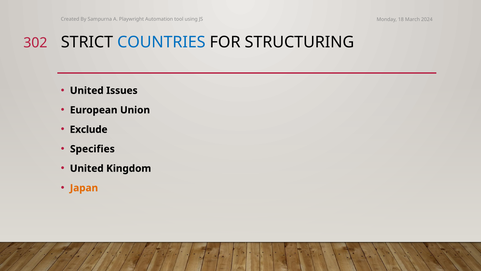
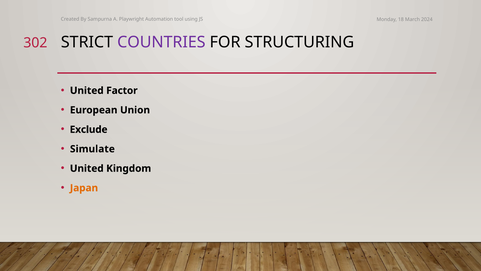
COUNTRIES colour: blue -> purple
Issues: Issues -> Factor
Specifies: Specifies -> Simulate
